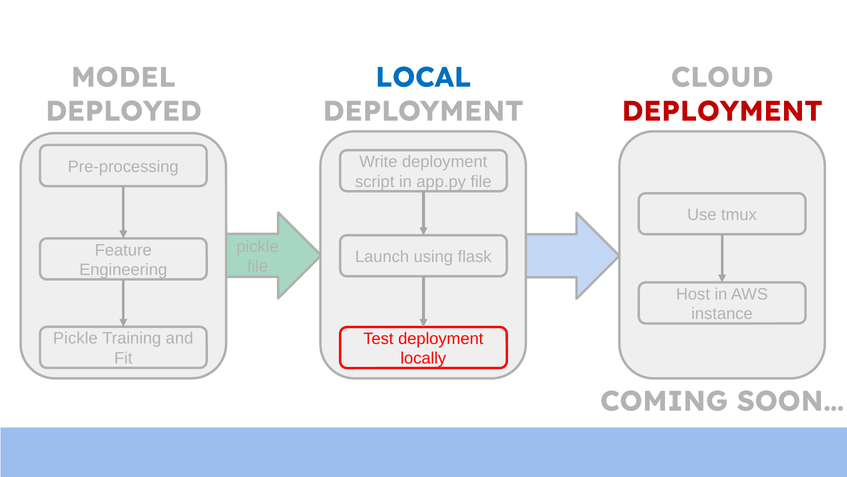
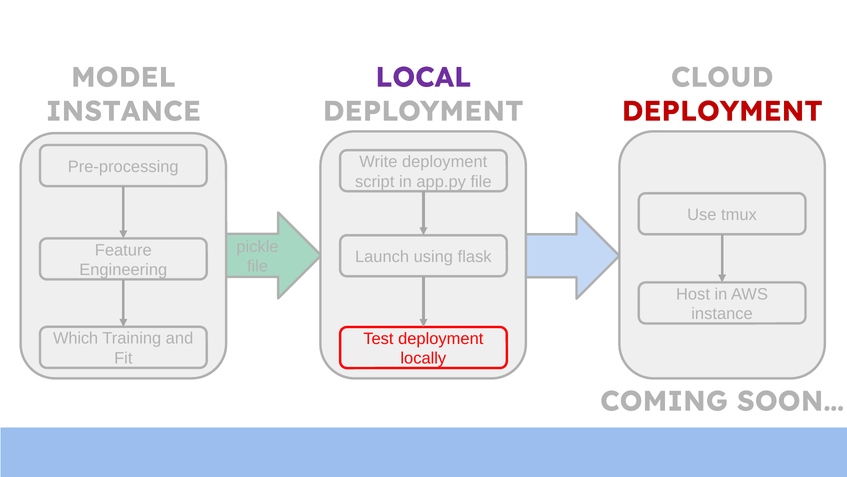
LOCAL colour: blue -> purple
DEPLOYED at (124, 111): DEPLOYED -> INSTANCE
Pickle at (75, 338): Pickle -> Which
